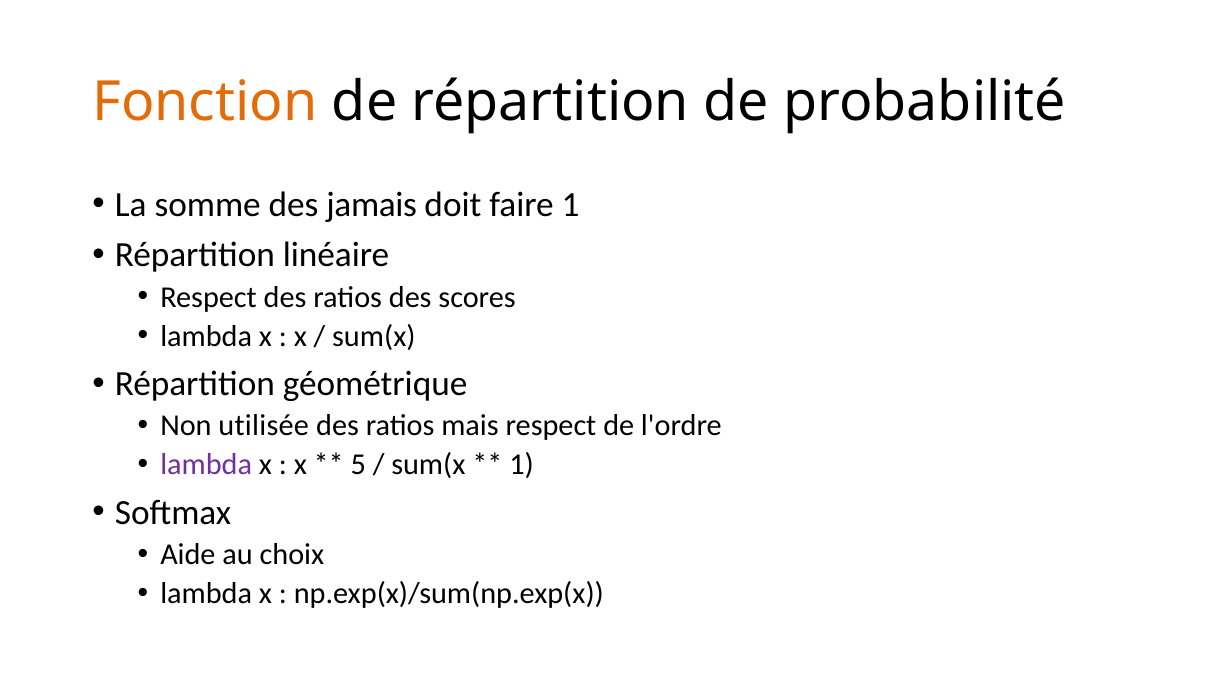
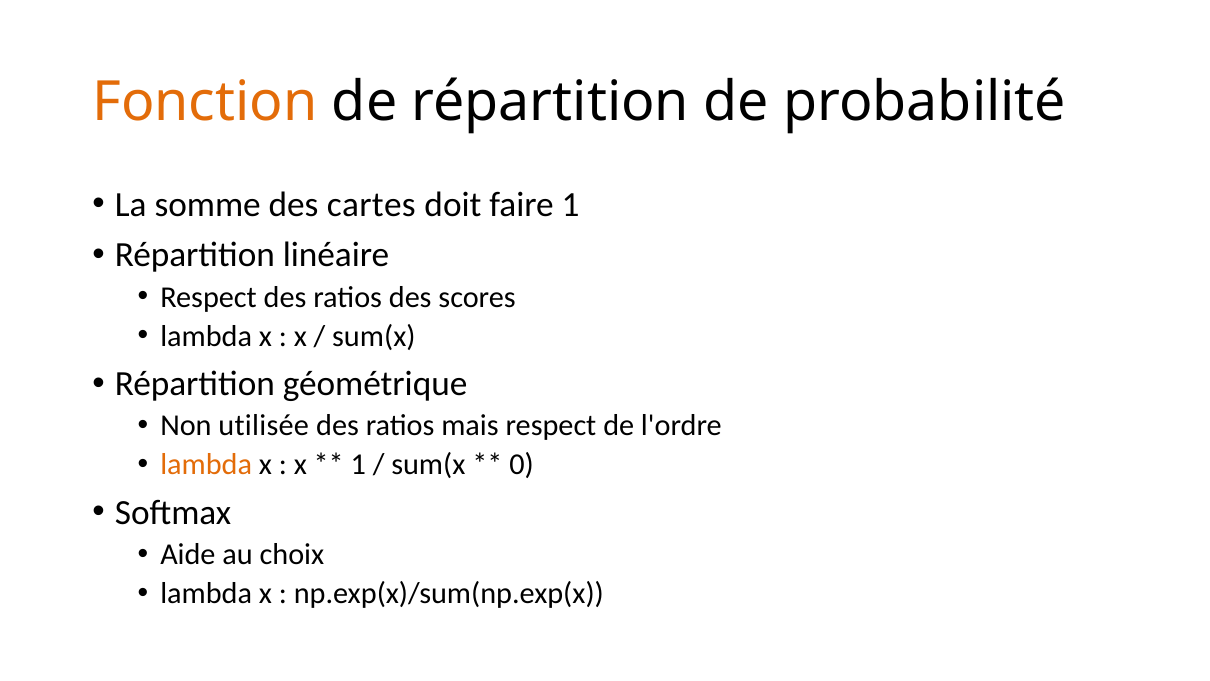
jamais: jamais -> cartes
lambda at (206, 464) colour: purple -> orange
5 at (358, 464): 5 -> 1
1 at (521, 464): 1 -> 0
